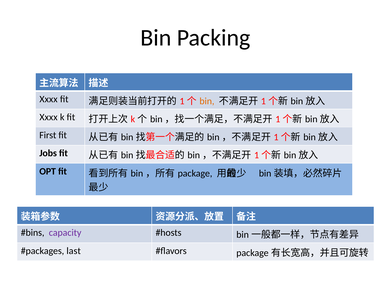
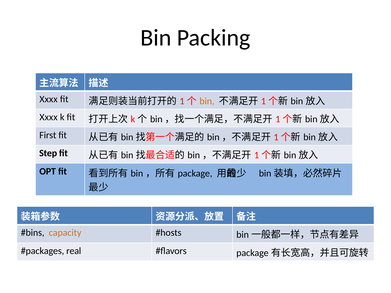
Jobs: Jobs -> Step
capacity colour: purple -> orange
last: last -> real
